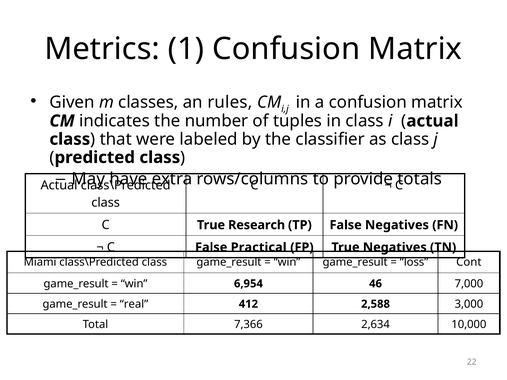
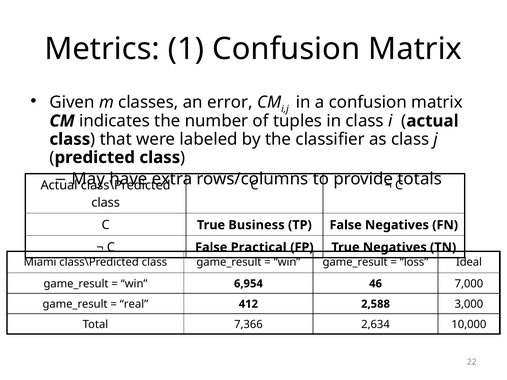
rules: rules -> error
Research: Research -> Business
Cont: Cont -> Ideal
